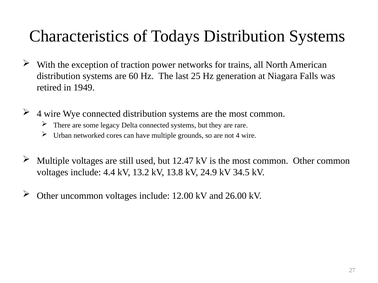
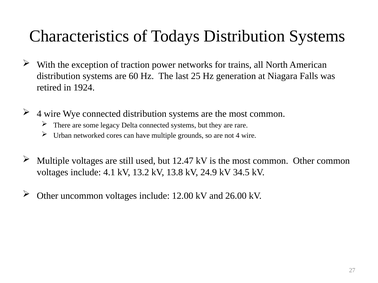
1949: 1949 -> 1924
4.4: 4.4 -> 4.1
